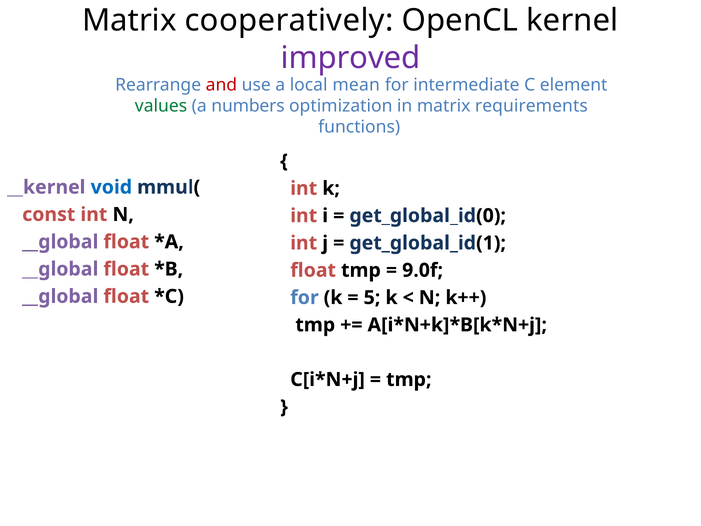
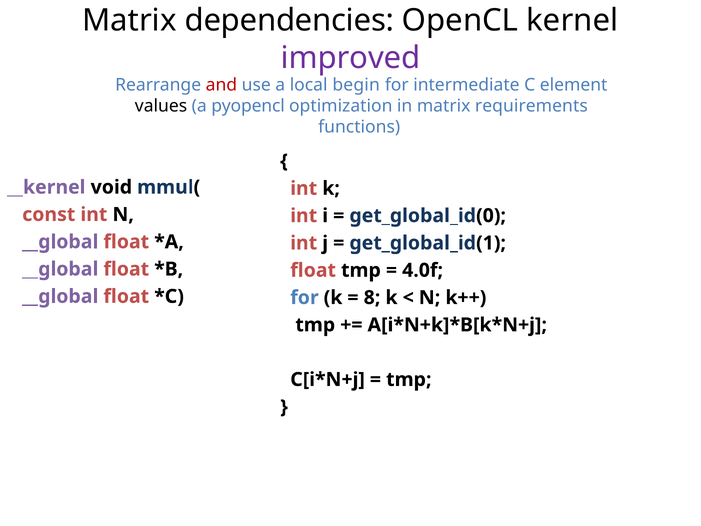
cooperatively: cooperatively -> dependencies
mean: mean -> begin
values colour: green -> black
numbers: numbers -> pyopencl
void colour: blue -> black
9.0f: 9.0f -> 4.0f
5: 5 -> 8
